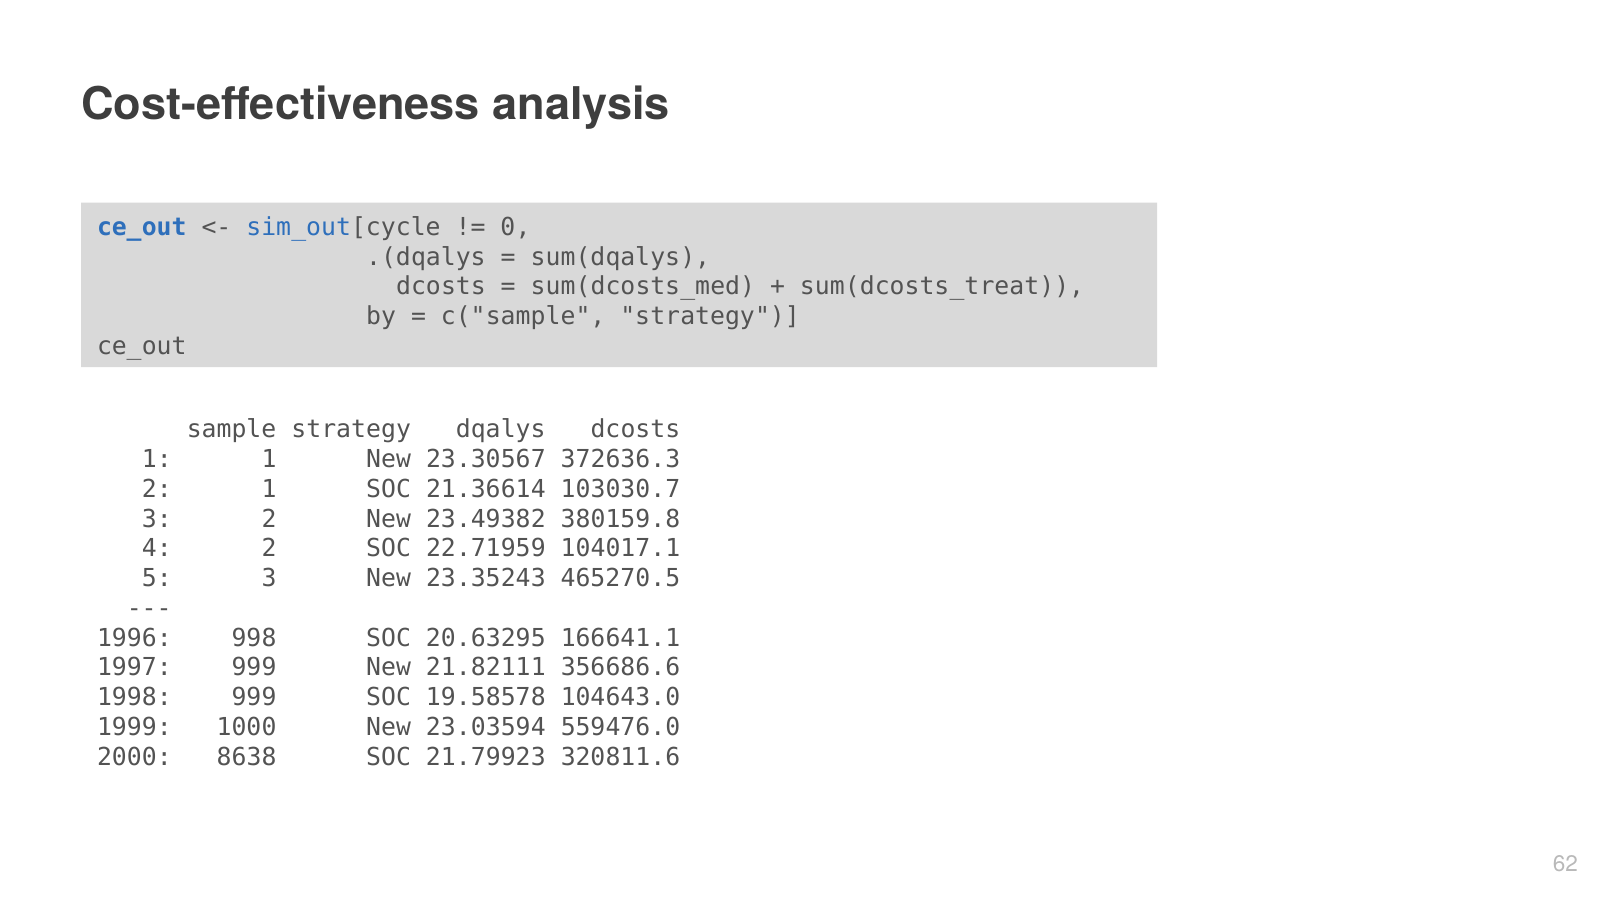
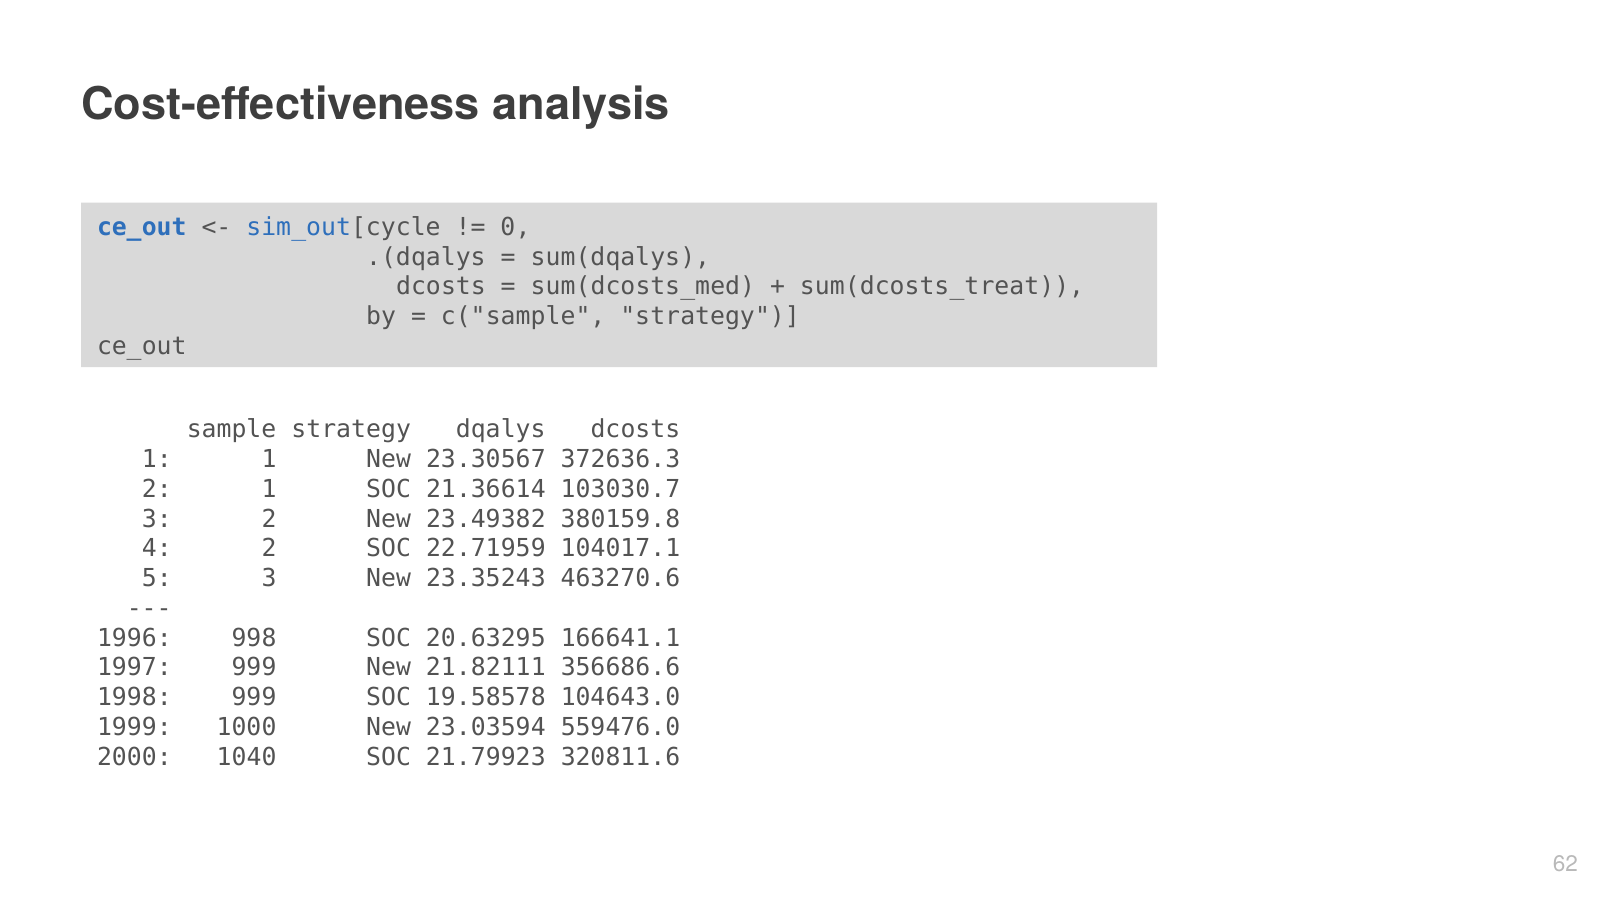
465270.5: 465270.5 -> 463270.6
8638: 8638 -> 1040
